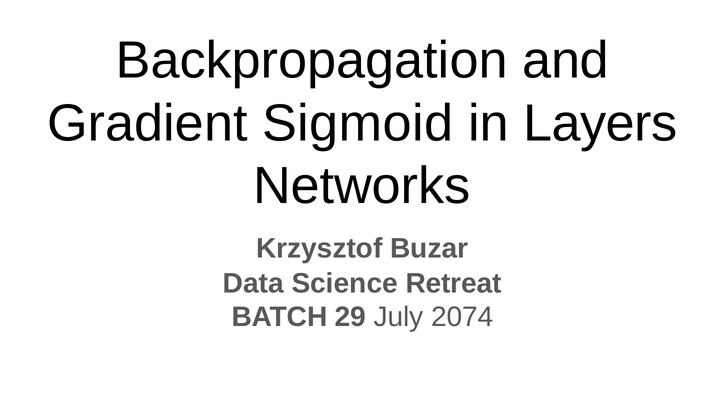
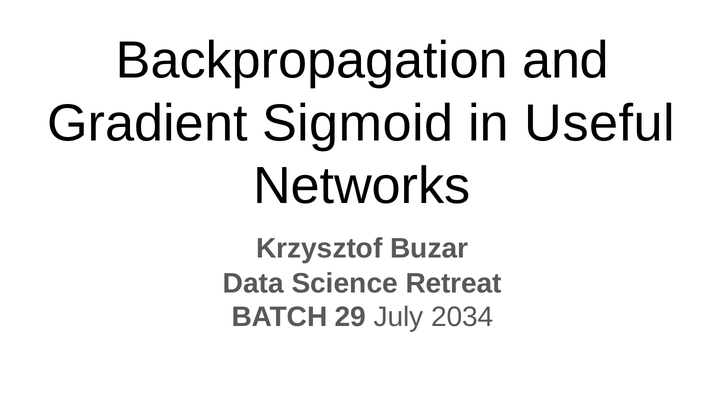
Layers: Layers -> Useful
2074: 2074 -> 2034
